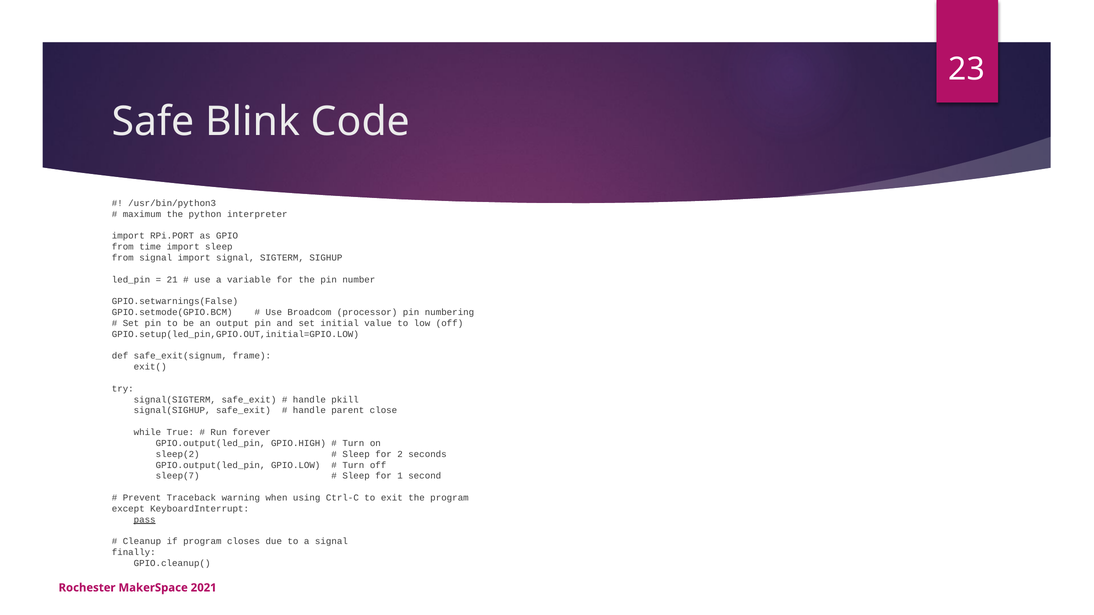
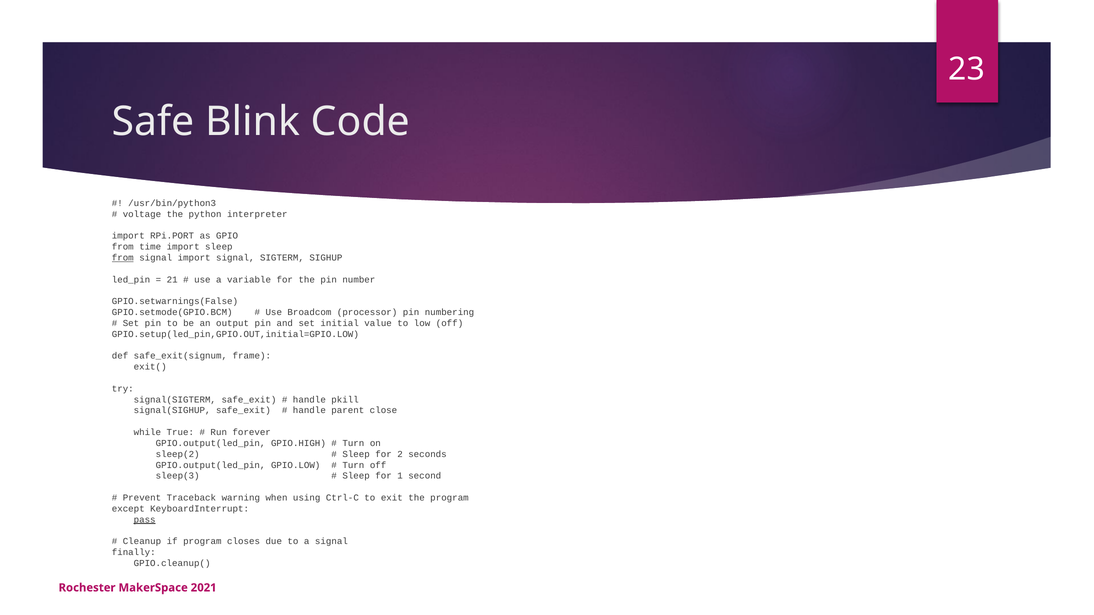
maximum: maximum -> voltage
from at (123, 258) underline: none -> present
sleep(7: sleep(7 -> sleep(3
